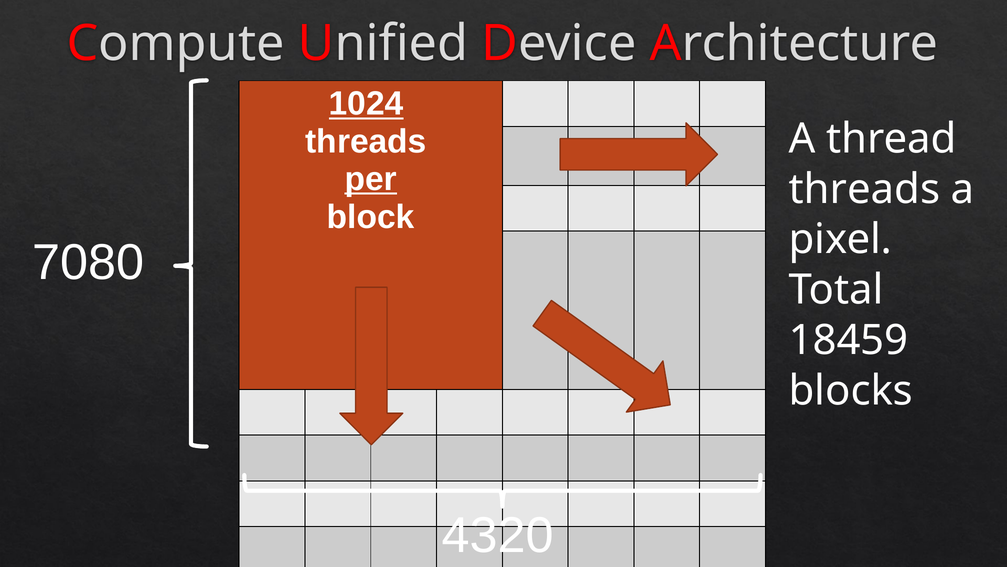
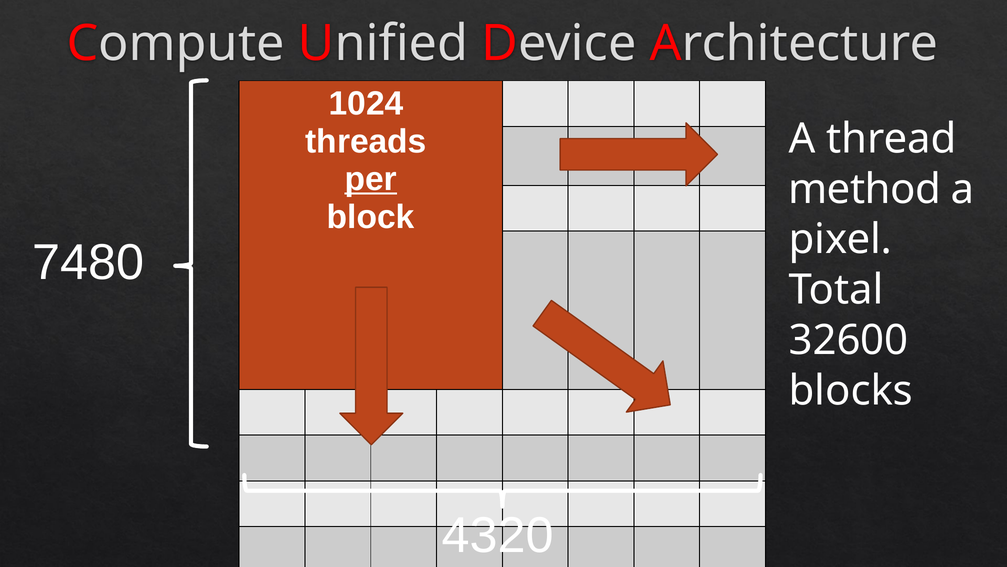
1024 at (366, 104) underline: present -> none
threads at (864, 189): threads -> method
7080: 7080 -> 7480
18459: 18459 -> 32600
